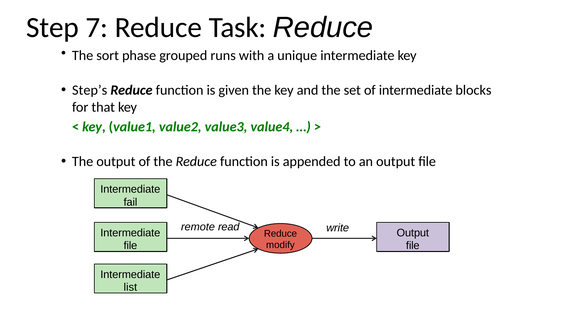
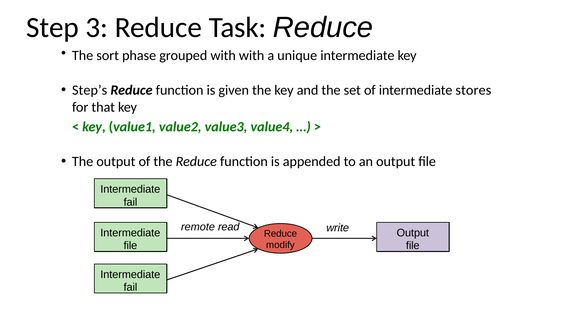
7: 7 -> 3
grouped runs: runs -> with
blocks: blocks -> stores
list at (130, 287): list -> fail
